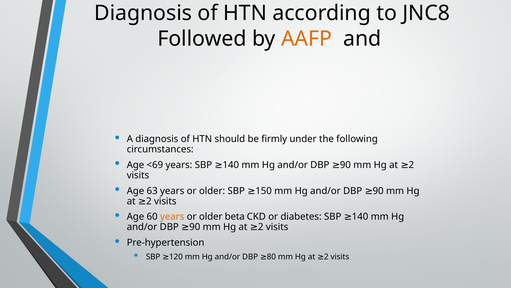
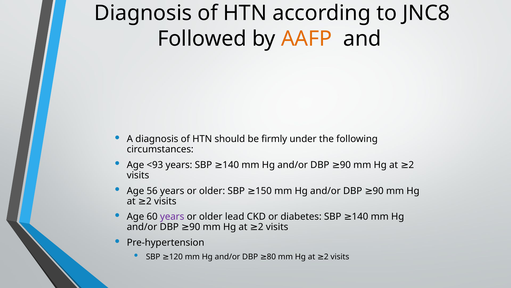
<69: <69 -> <93
63: 63 -> 56
years at (172, 216) colour: orange -> purple
beta: beta -> lead
